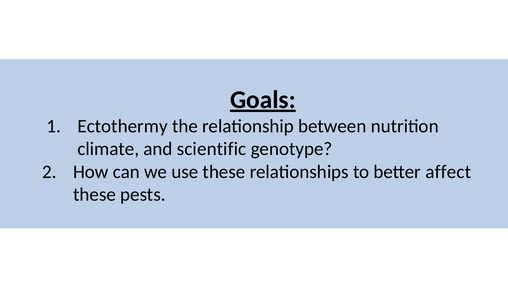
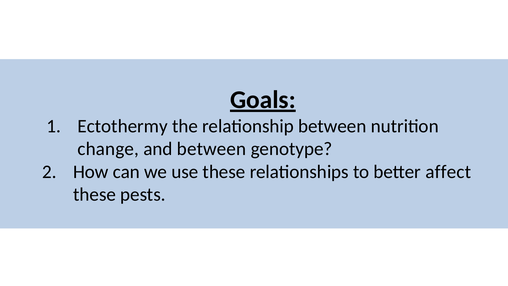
climate: climate -> change
and scientific: scientific -> between
